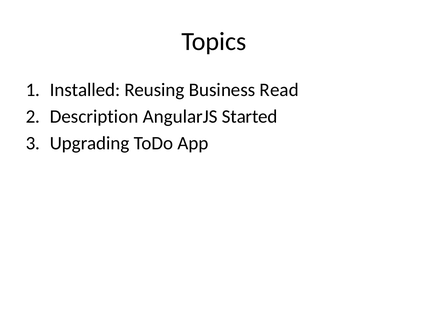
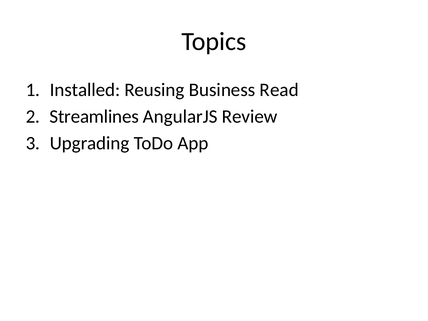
Description: Description -> Streamlines
Started: Started -> Review
